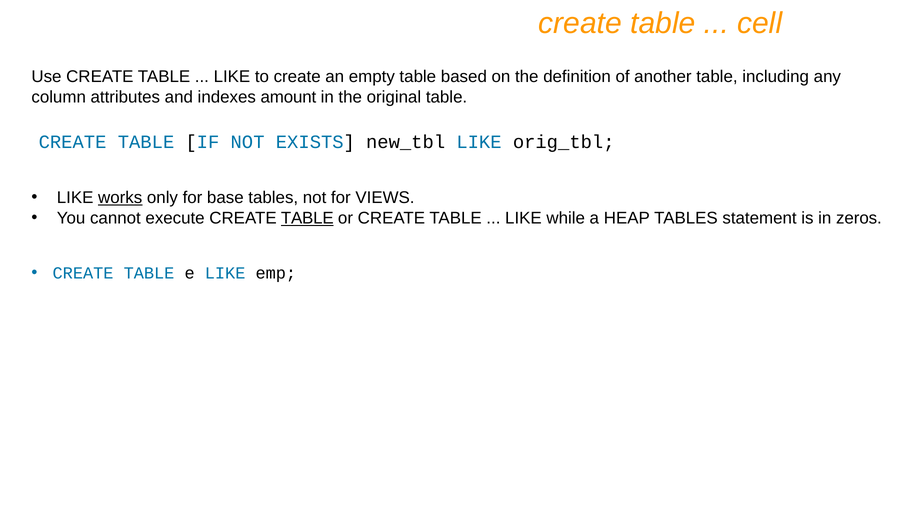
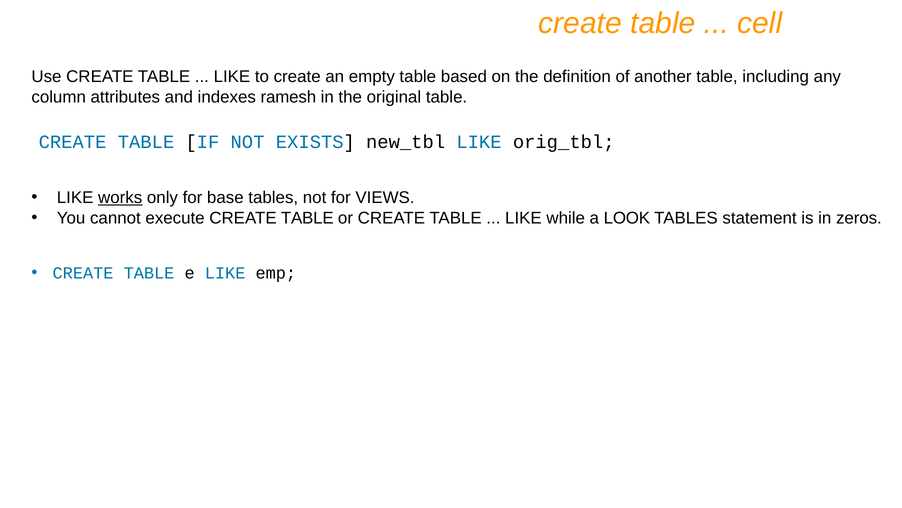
amount: amount -> ramesh
TABLE at (307, 218) underline: present -> none
HEAP: HEAP -> LOOK
